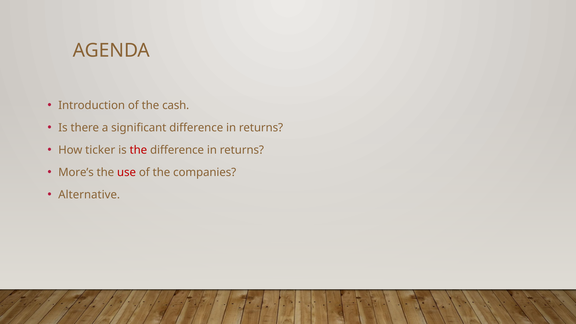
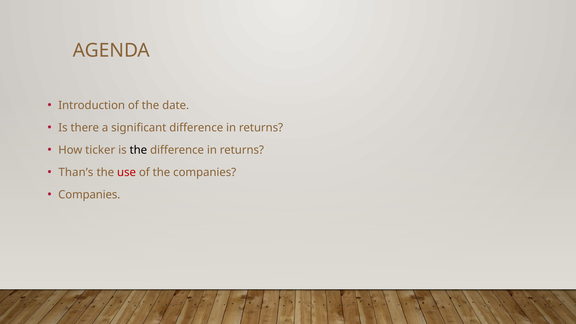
cash: cash -> date
the at (138, 150) colour: red -> black
More’s: More’s -> Than’s
Alternative at (89, 195): Alternative -> Companies
